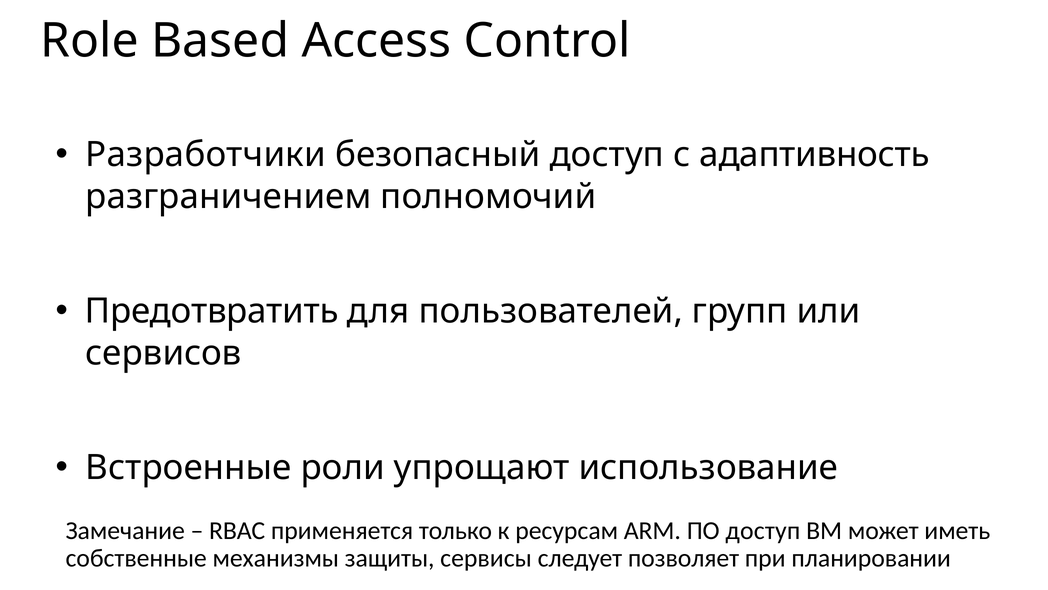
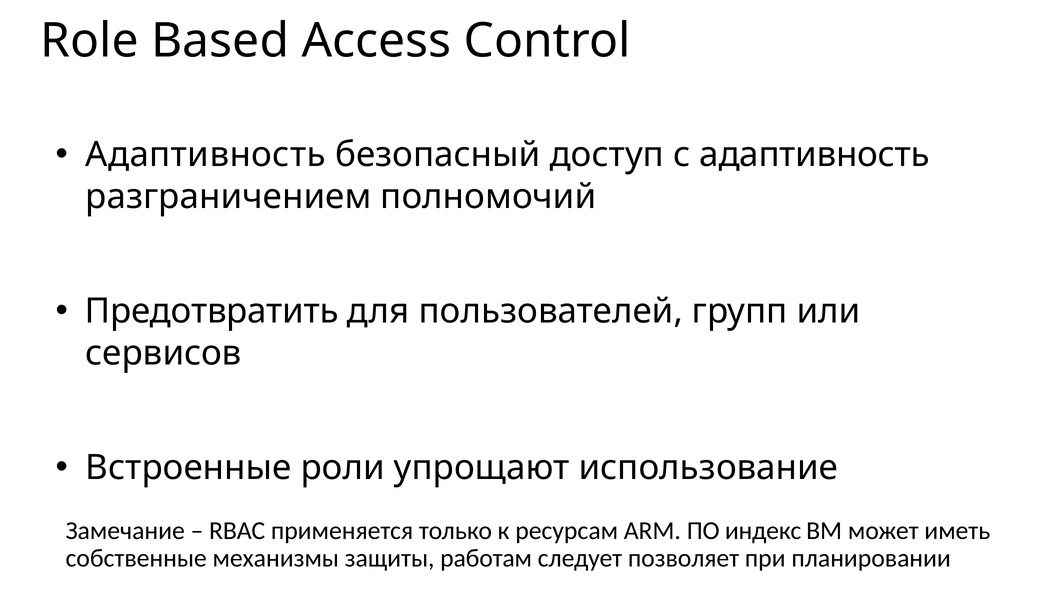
Разработчики at (206, 155): Разработчики -> Адаптивность
ПО доступ: доступ -> индекс
сервисы: сервисы -> работам
